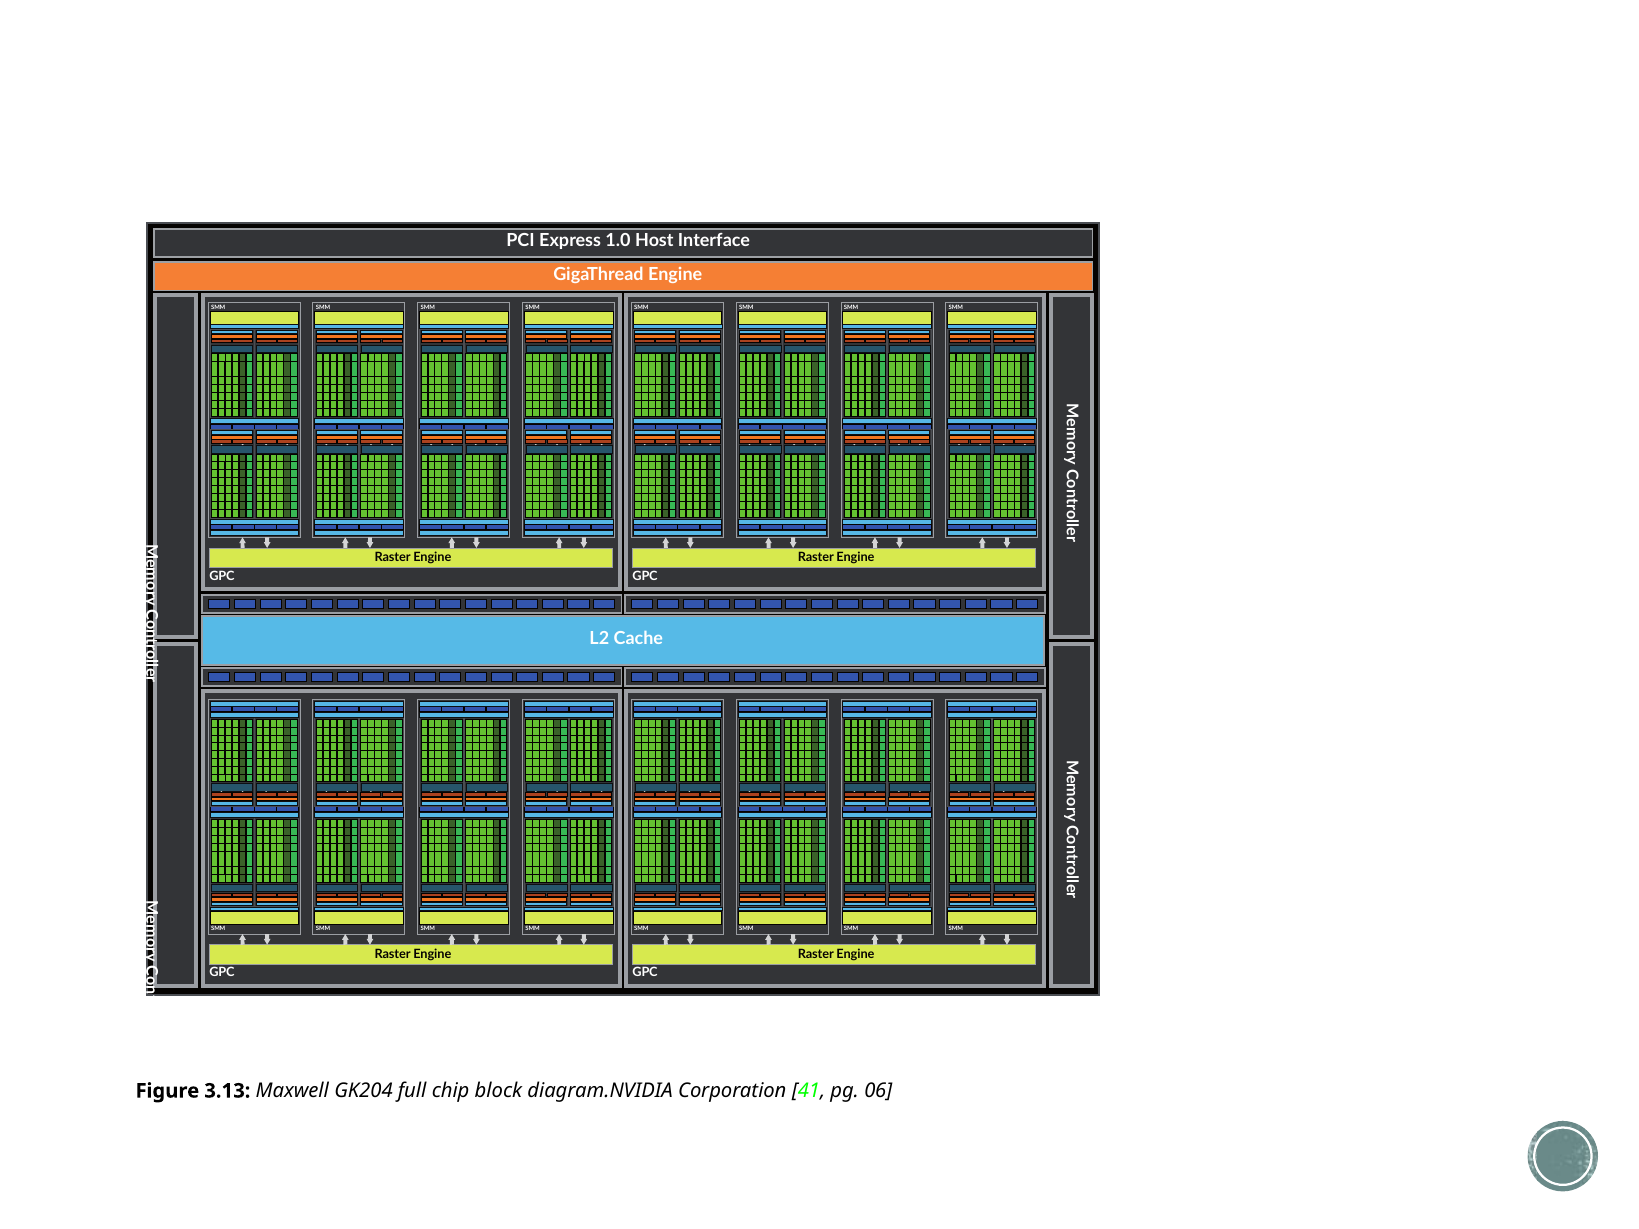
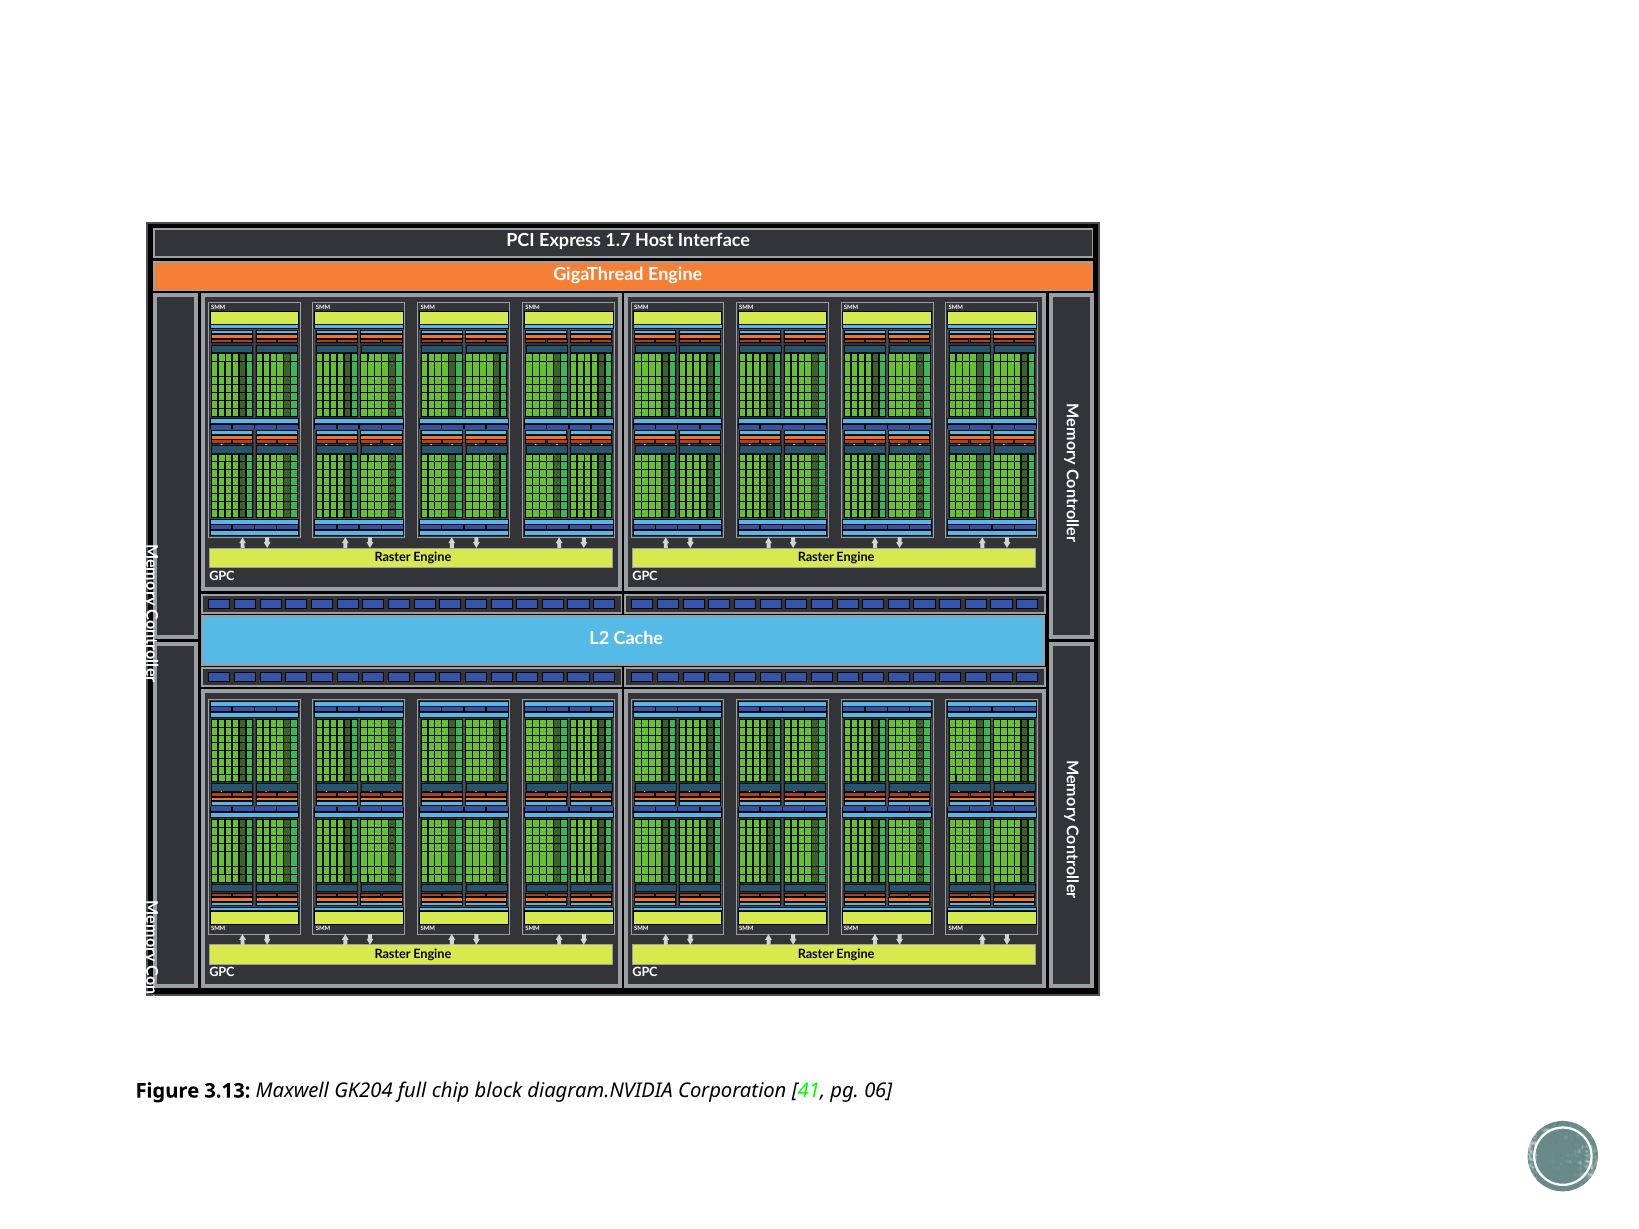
1.0: 1.0 -> 1.7
